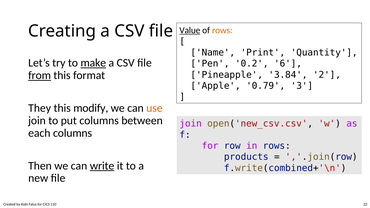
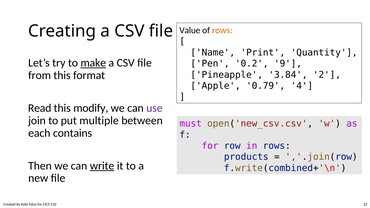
Value underline: present -> none
6: 6 -> 9
from underline: present -> none
3: 3 -> 4
They: They -> Read
use colour: orange -> purple
put columns: columns -> multiple
join at (191, 124): join -> must
each columns: columns -> contains
